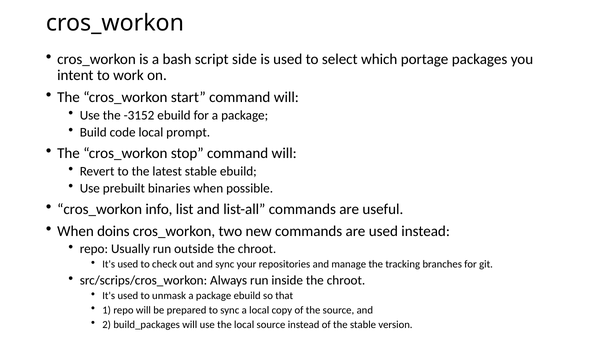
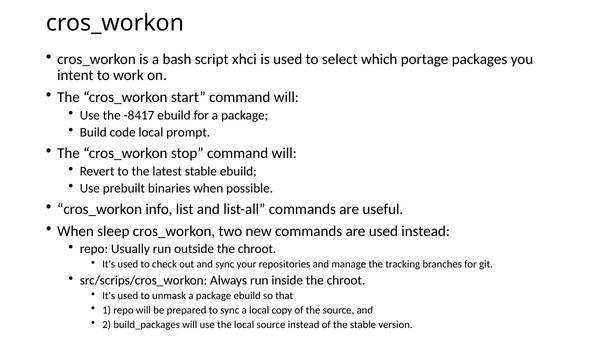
side: side -> xhci
-3152: -3152 -> -8417
doins: doins -> sleep
